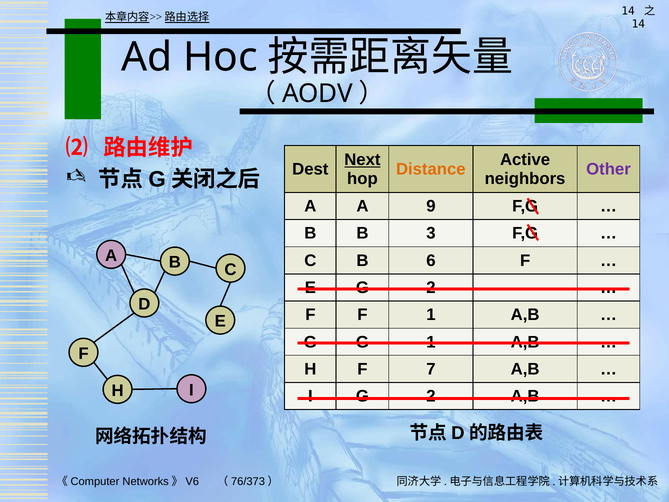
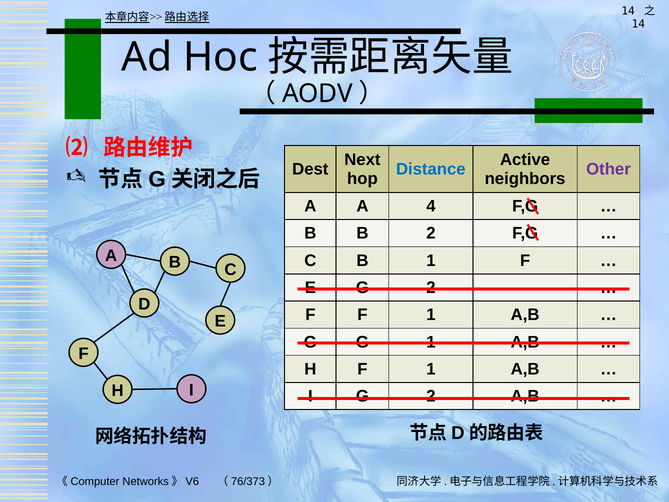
Next underline: present -> none
Distance colour: orange -> blue
9: 9 -> 4
B 3: 3 -> 2
B 6: 6 -> 1
H F 7: 7 -> 1
